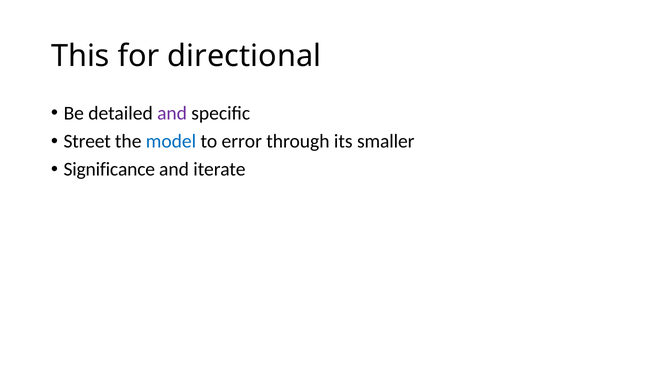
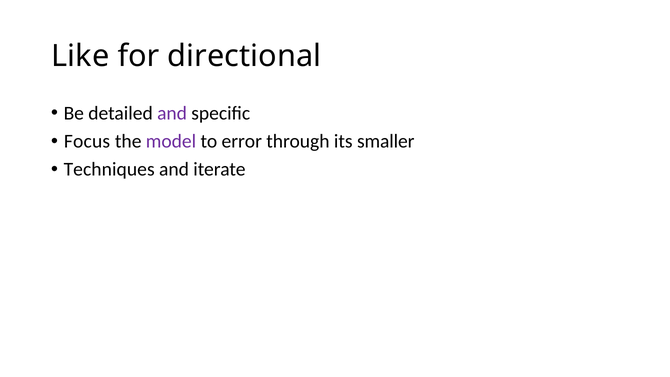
This: This -> Like
Street: Street -> Focus
model colour: blue -> purple
Significance: Significance -> Techniques
